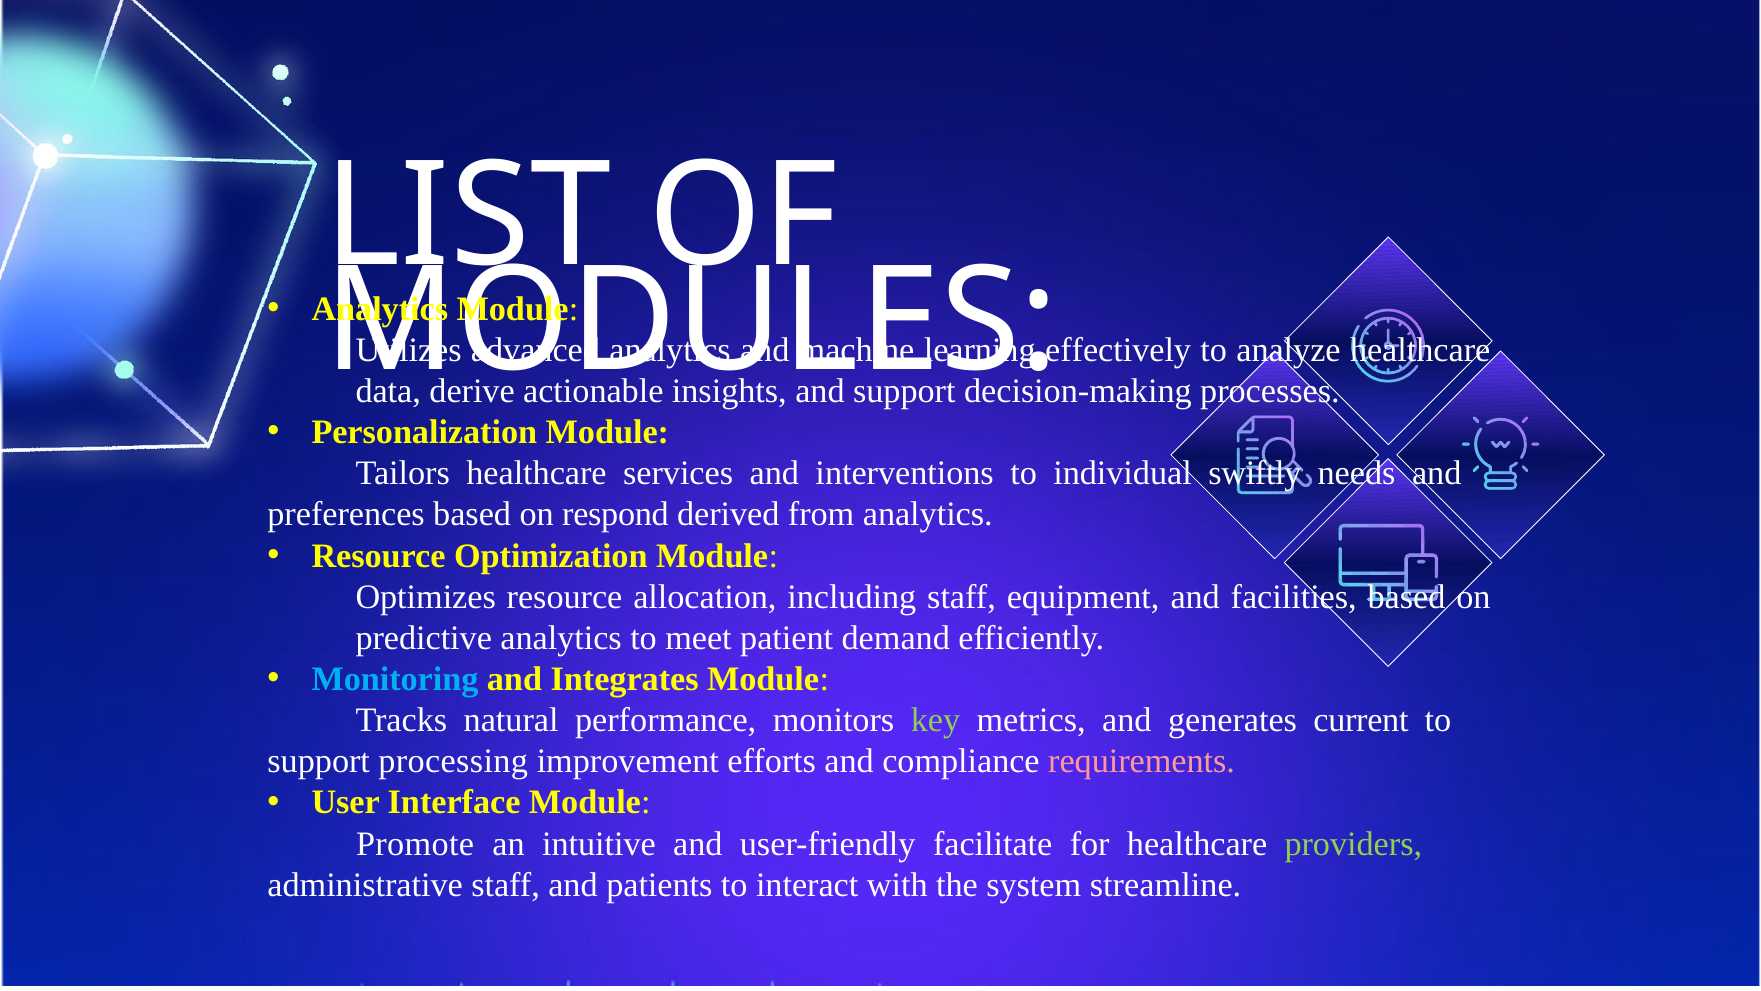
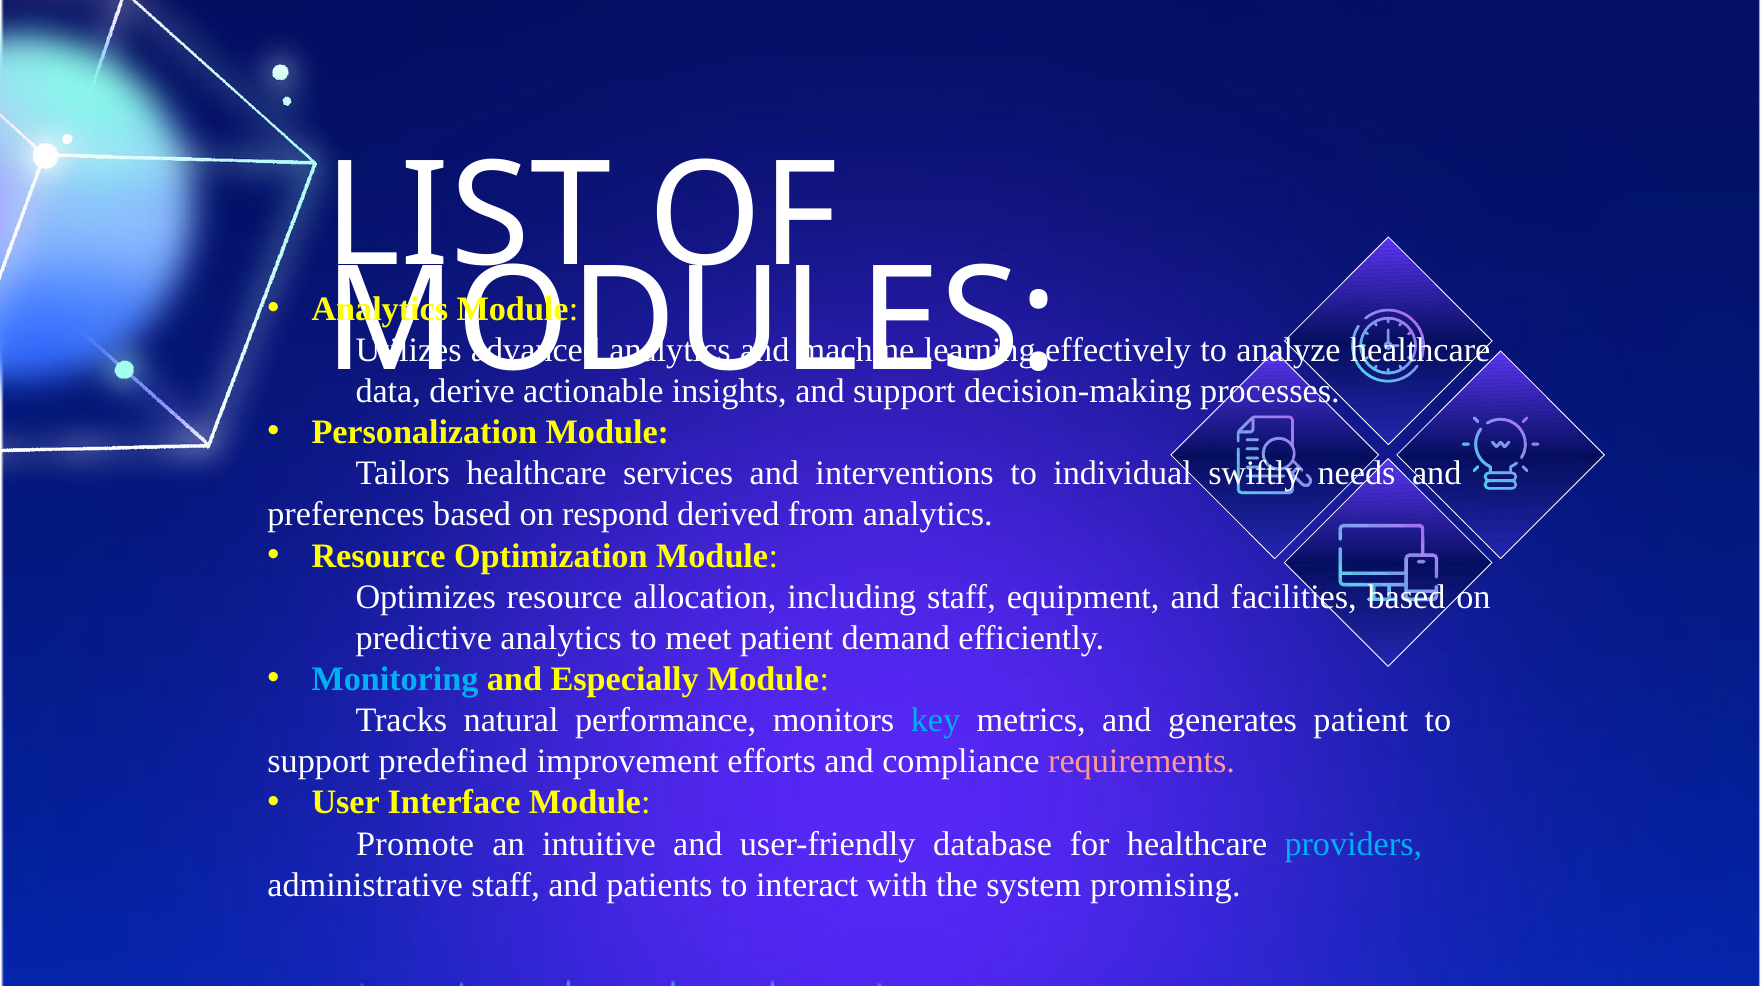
Integrates: Integrates -> Especially
key colour: light green -> light blue
generates current: current -> patient
processing: processing -> predefined
facilitate: facilitate -> database
providers colour: light green -> light blue
streamline: streamline -> promising
